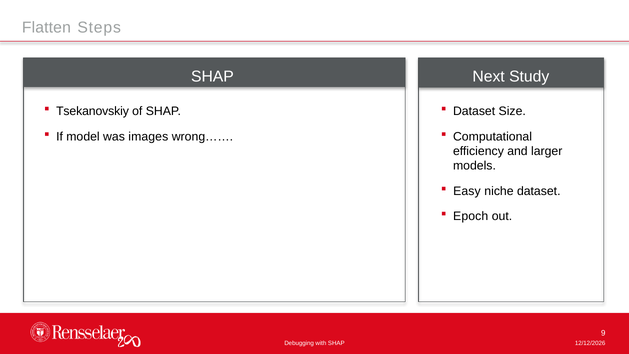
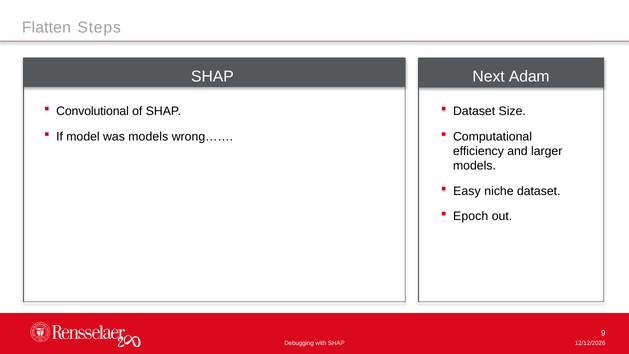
Study: Study -> Adam
Tsekanovskiy: Tsekanovskiy -> Convolutional
was images: images -> models
